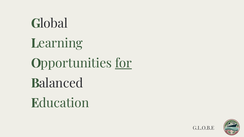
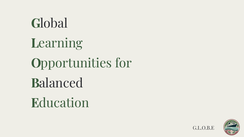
for underline: present -> none
